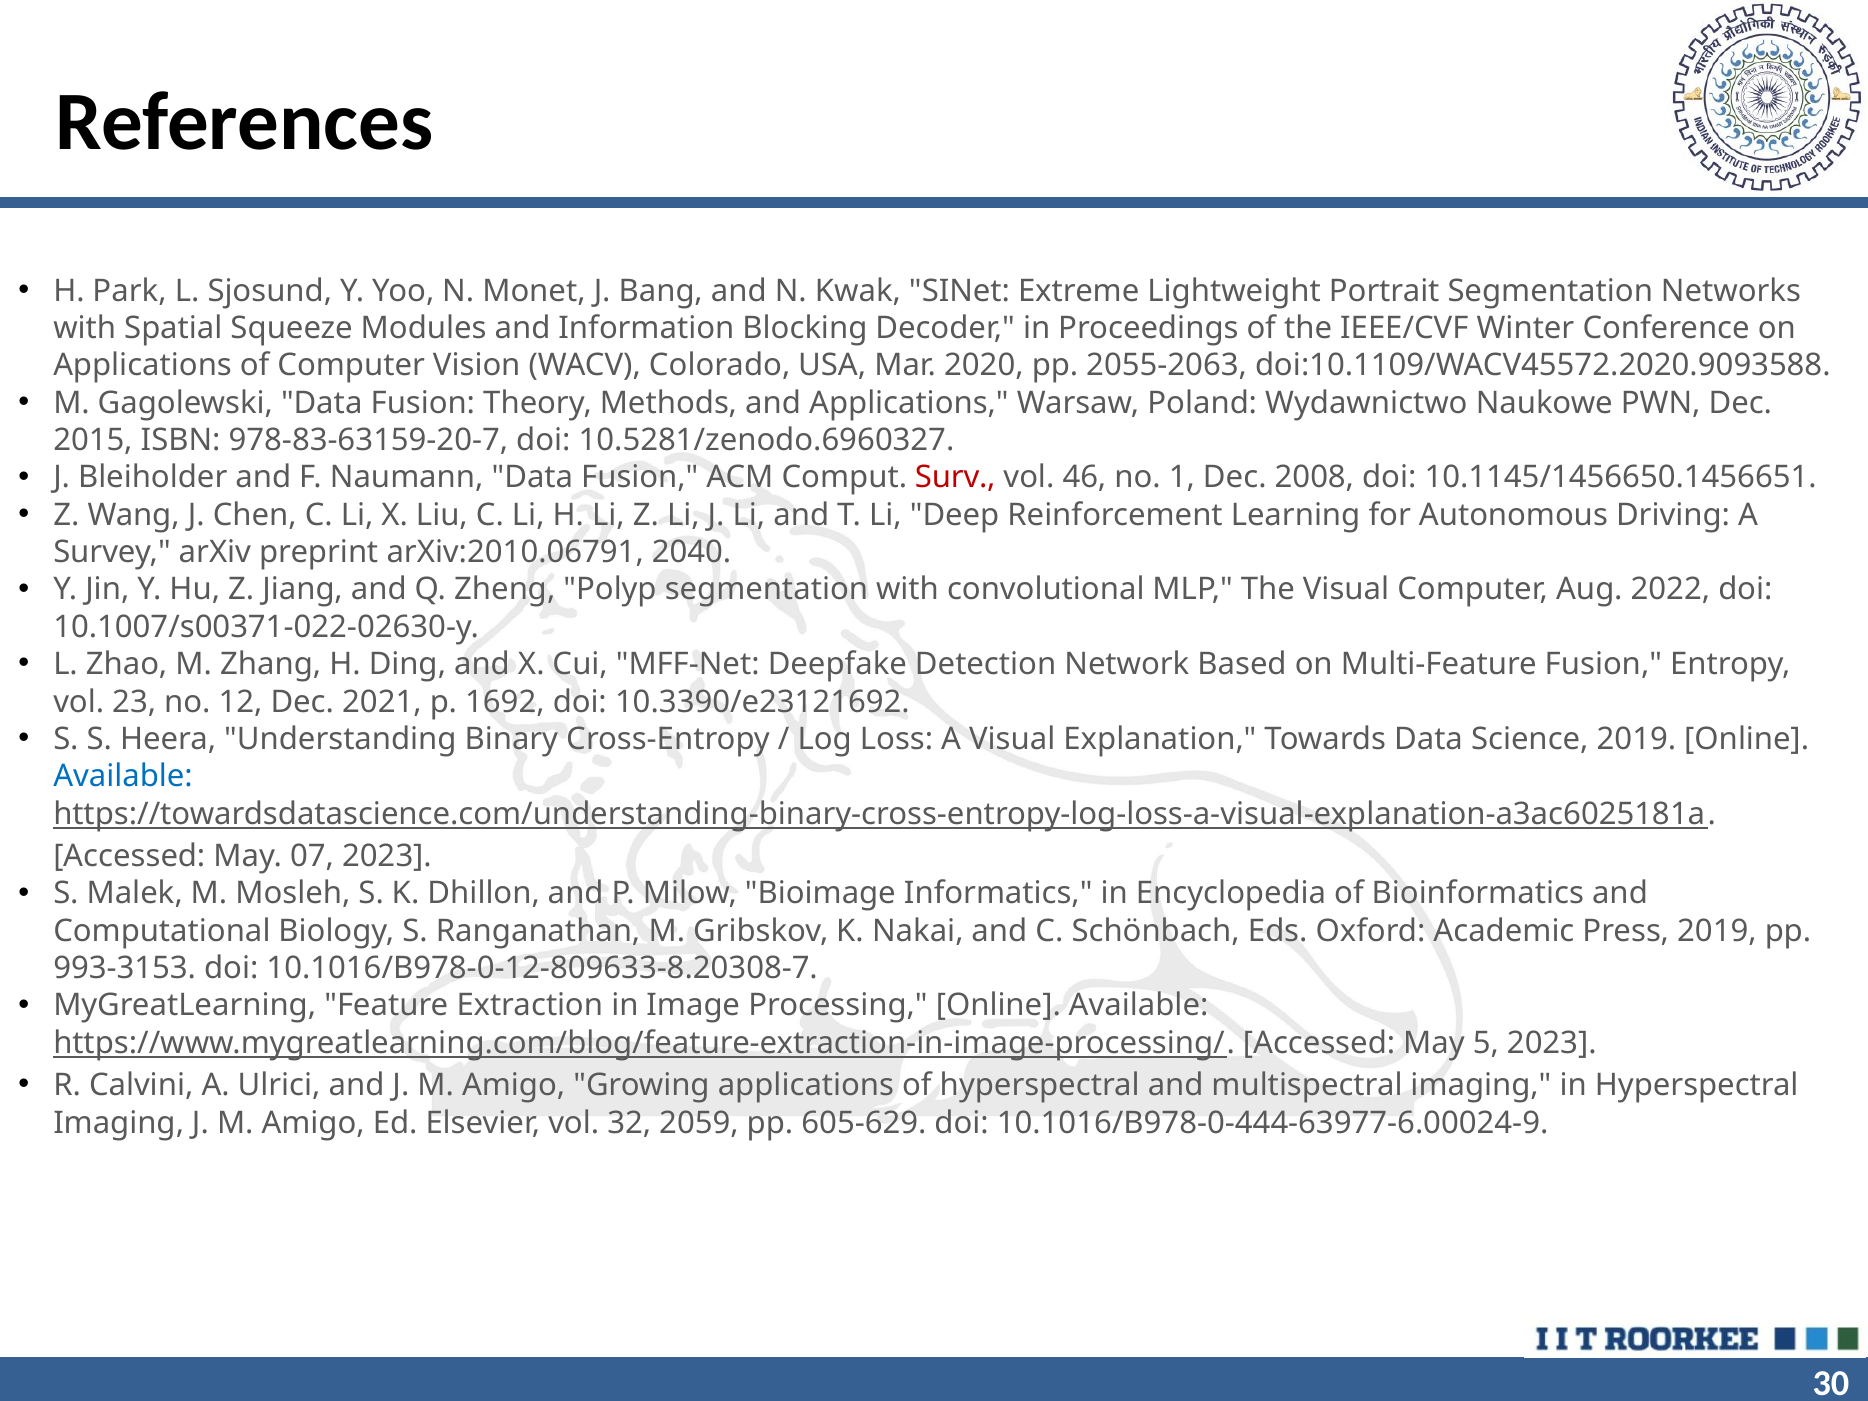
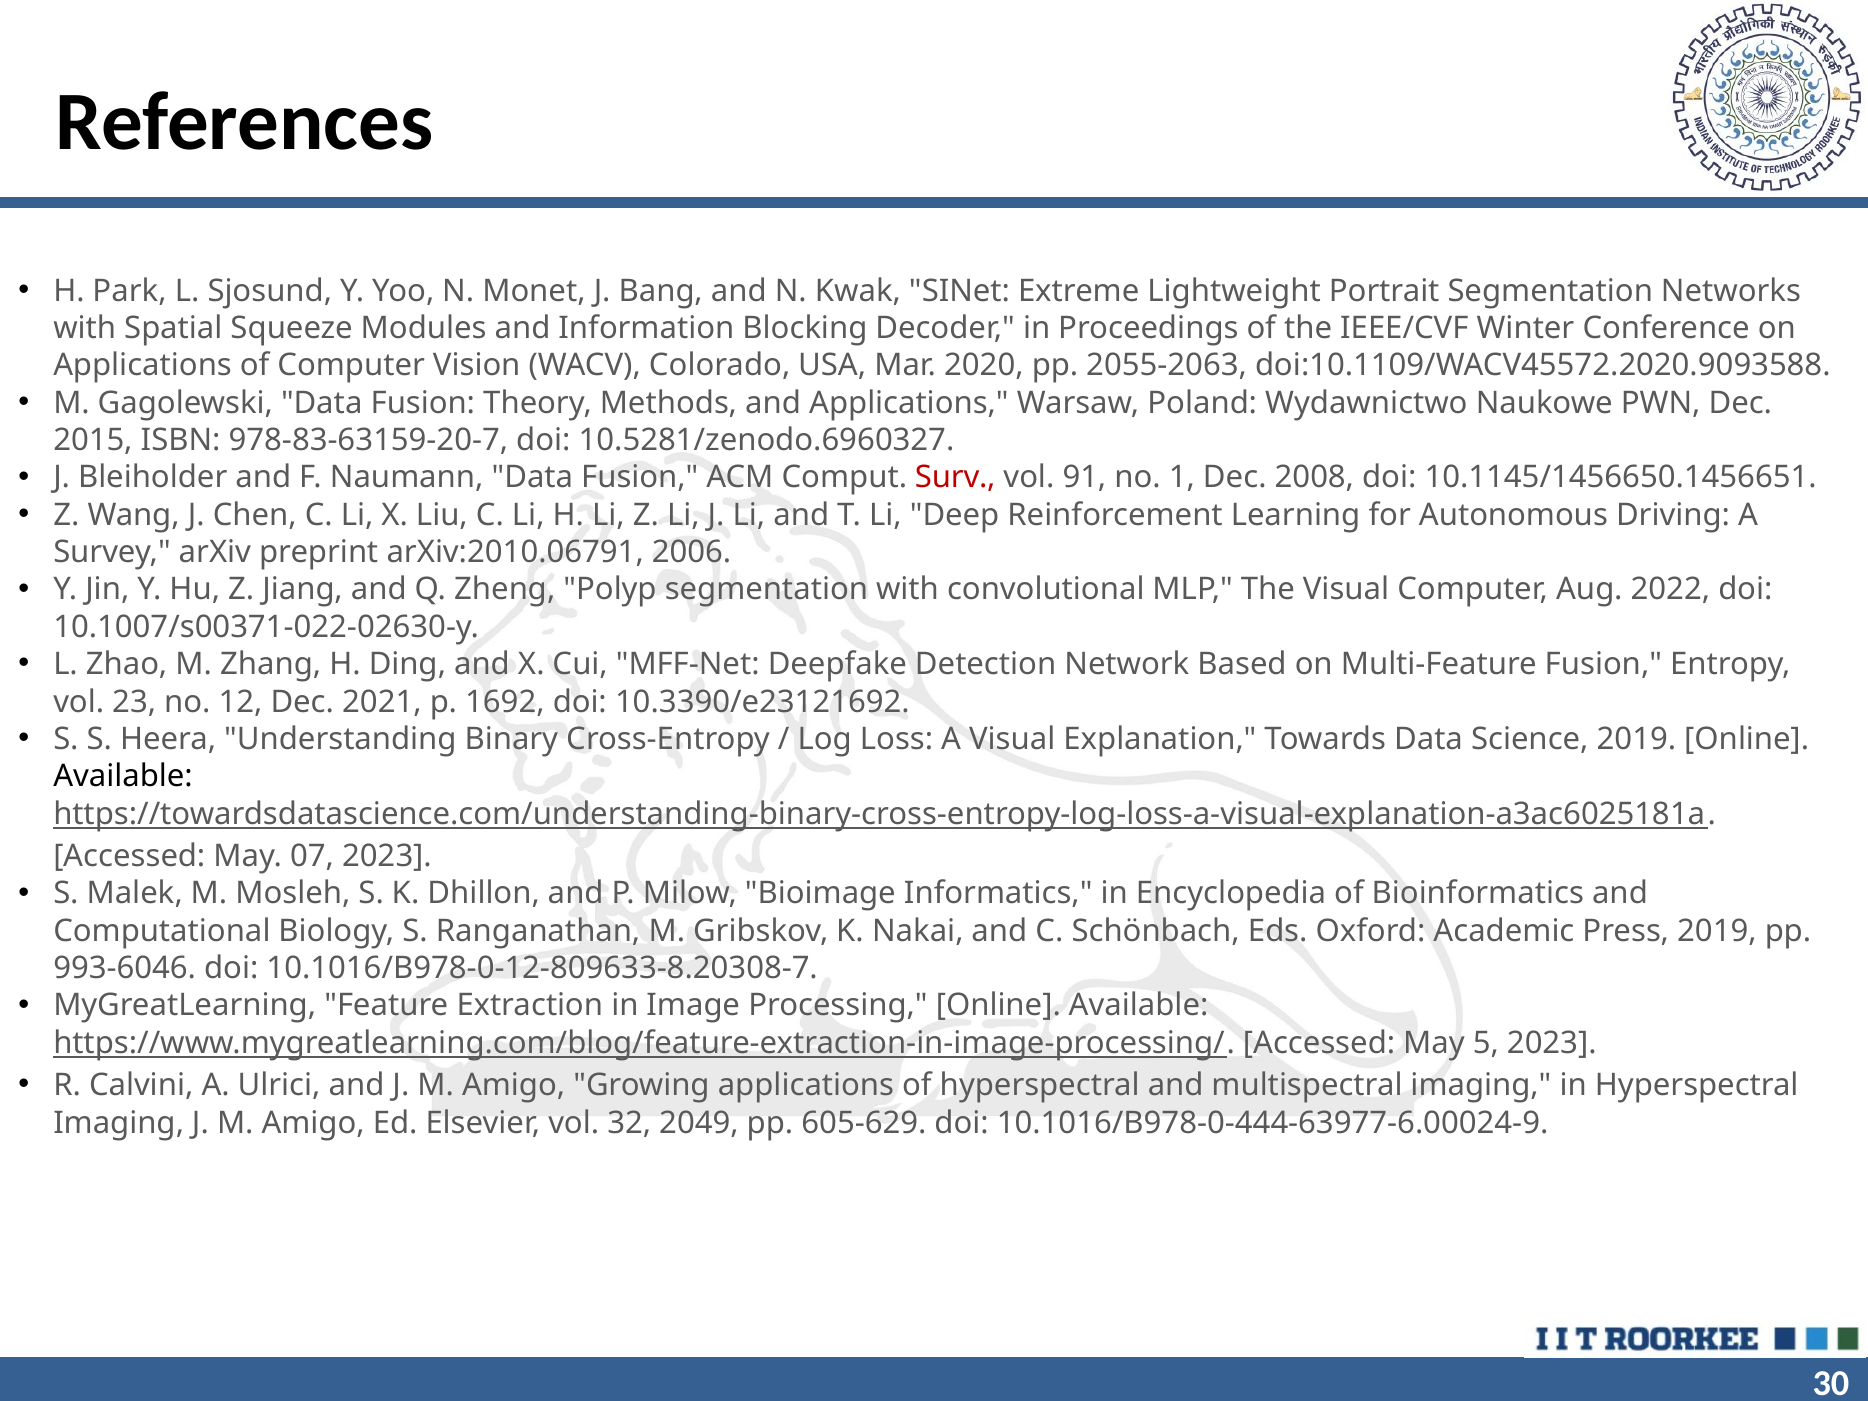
46: 46 -> 91
2040: 2040 -> 2006
Available at (123, 776) colour: blue -> black
993-3153: 993-3153 -> 993-6046
2059: 2059 -> 2049
